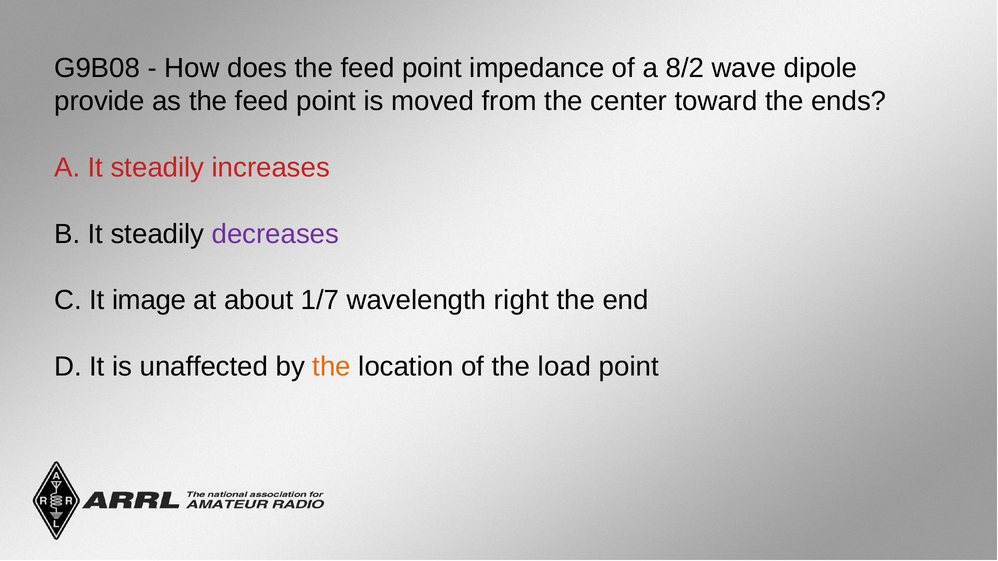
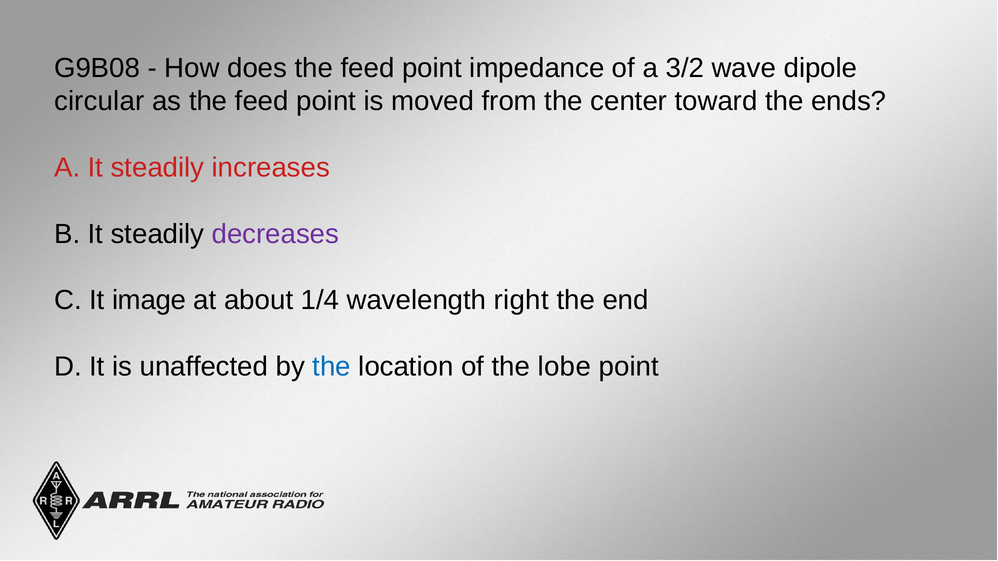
8/2: 8/2 -> 3/2
provide: provide -> circular
1/7: 1/7 -> 1/4
the at (332, 367) colour: orange -> blue
load: load -> lobe
